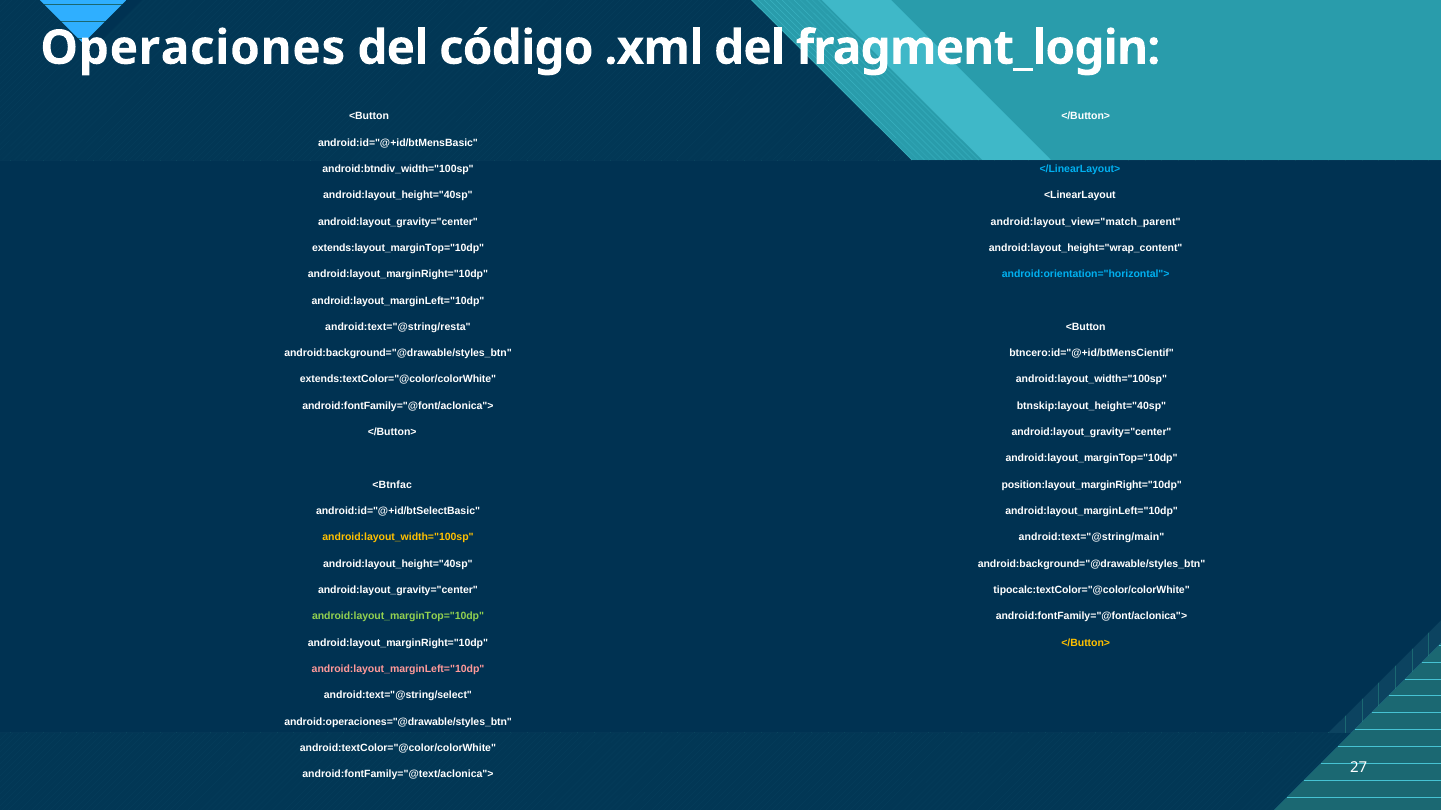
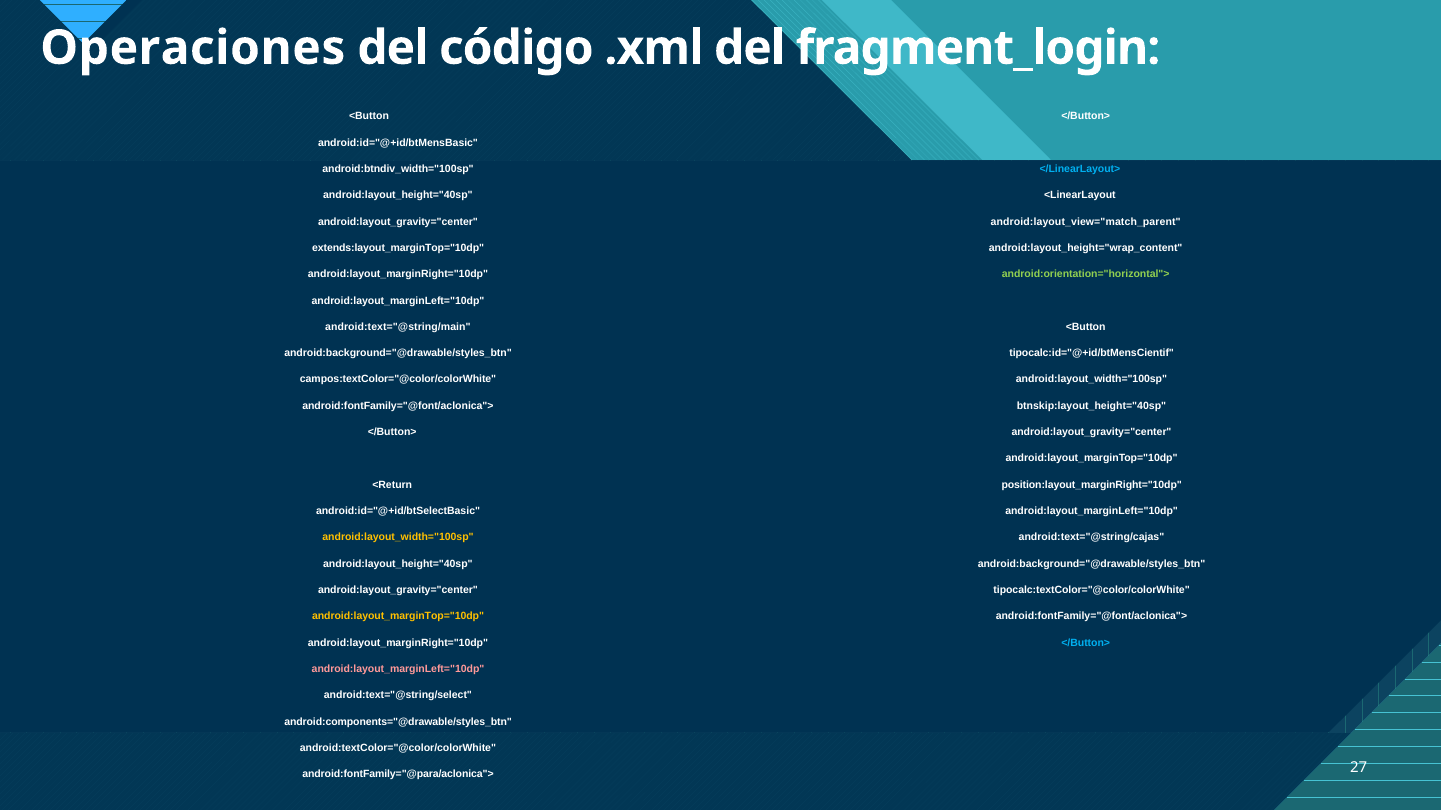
android:orientation="horizontal"> colour: light blue -> light green
android:text="@string/resta: android:text="@string/resta -> android:text="@string/main
btncero:id="@+id/btMensCientif: btncero:id="@+id/btMensCientif -> tipocalc:id="@+id/btMensCientif
extends:textColor="@color/colorWhite: extends:textColor="@color/colorWhite -> campos:textColor="@color/colorWhite
<Btnfac: <Btnfac -> <Return
android:text="@string/main: android:text="@string/main -> android:text="@string/cajas
android:layout_marginTop="10dp at (398, 617) colour: light green -> yellow
</Button> at (1086, 643) colour: yellow -> light blue
android:operaciones="@drawable/styles_btn: android:operaciones="@drawable/styles_btn -> android:components="@drawable/styles_btn
android:fontFamily="@text/aclonica">: android:fontFamily="@text/aclonica"> -> android:fontFamily="@para/aclonica">
